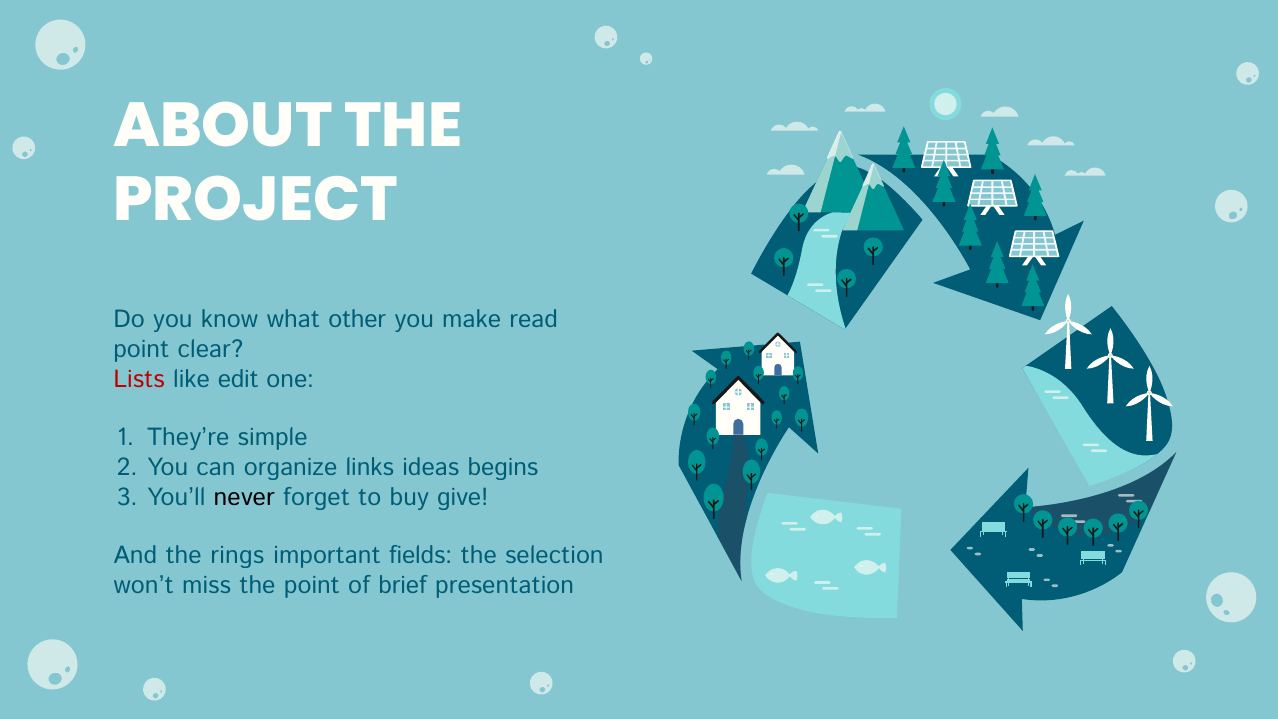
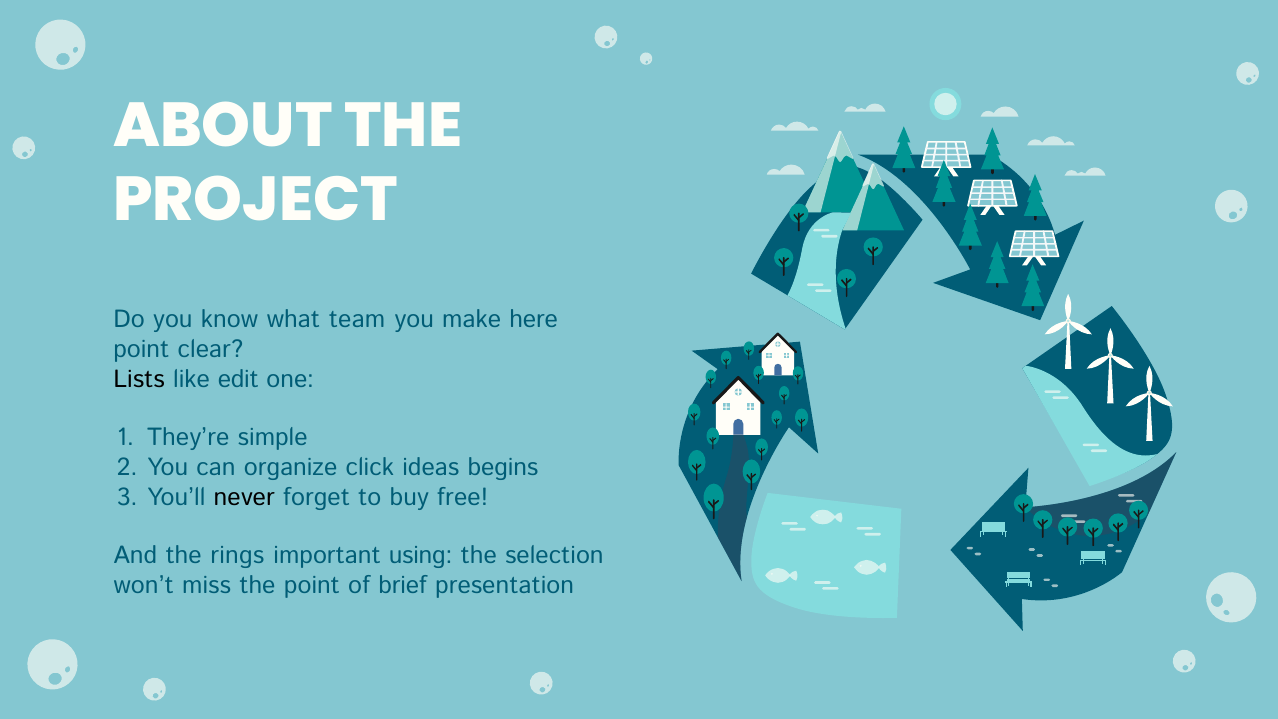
other: other -> team
read: read -> here
Lists colour: red -> black
links: links -> click
give: give -> free
fields: fields -> using
